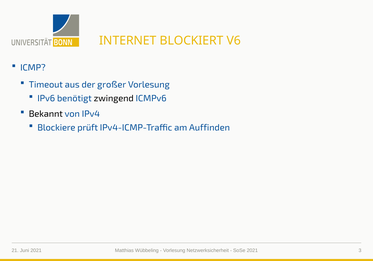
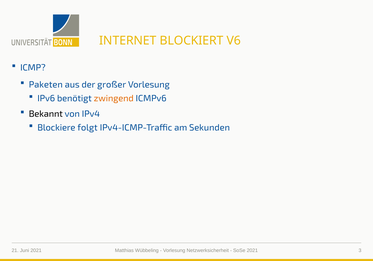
Timeout: Timeout -> Paketen
zwingend colour: black -> orange
prüft: prüft -> folgt
Auffinden: Auffinden -> Sekunden
